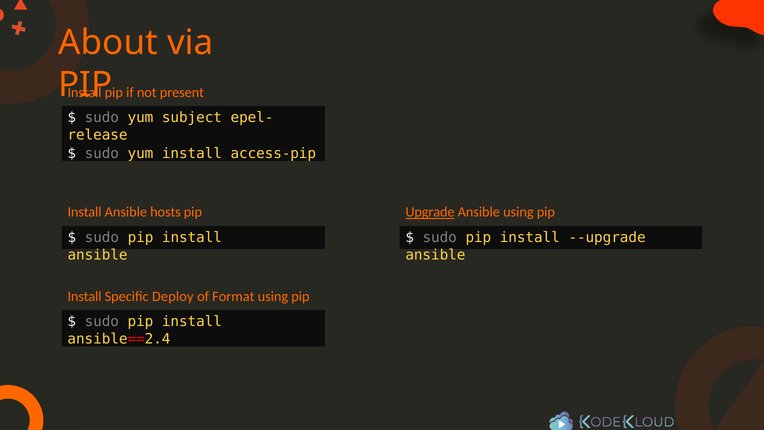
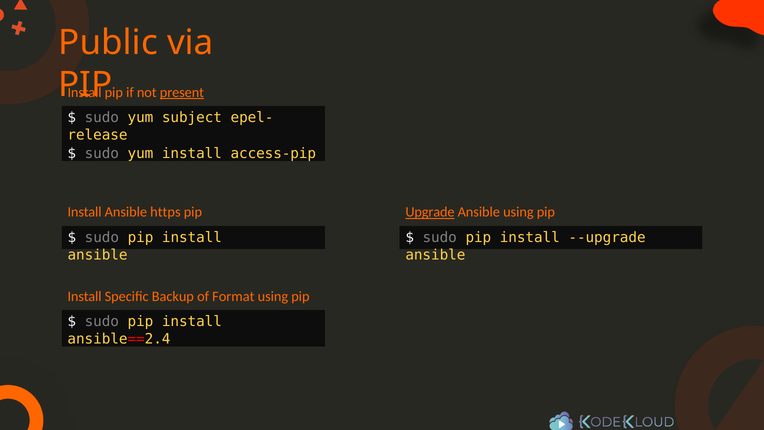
About: About -> Public
present underline: none -> present
hosts: hosts -> https
Deploy: Deploy -> Backup
